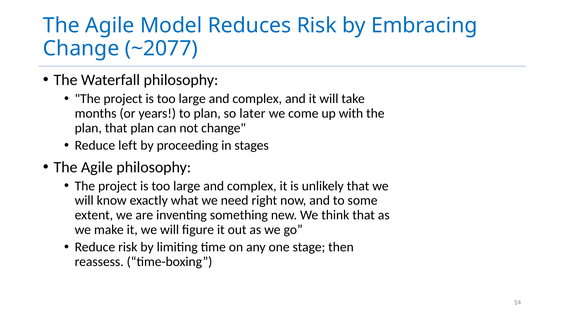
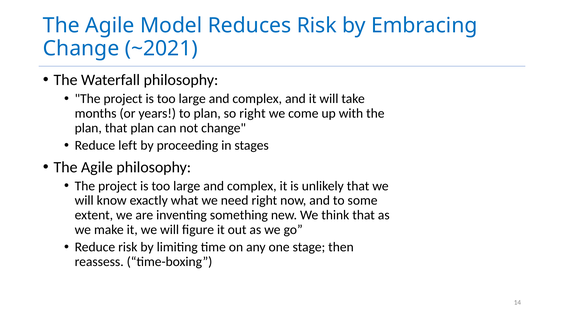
~2077: ~2077 -> ~2021
so later: later -> right
